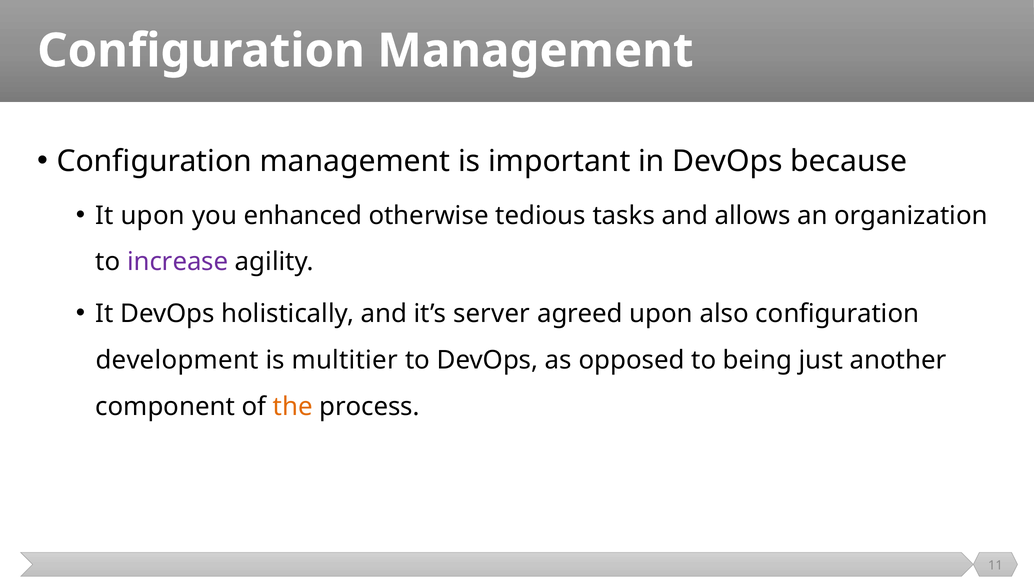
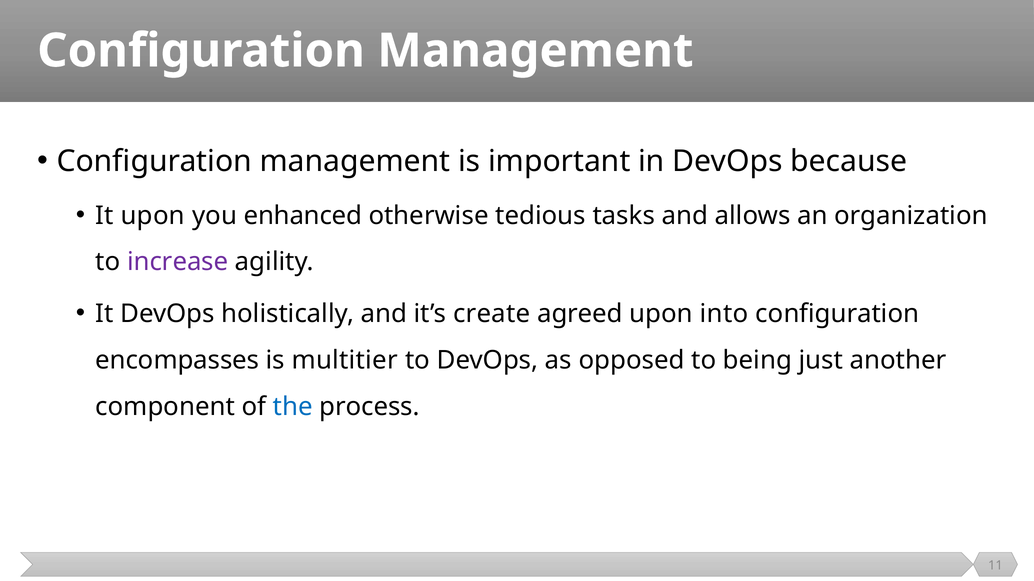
server: server -> create
also: also -> into
development: development -> encompasses
the colour: orange -> blue
